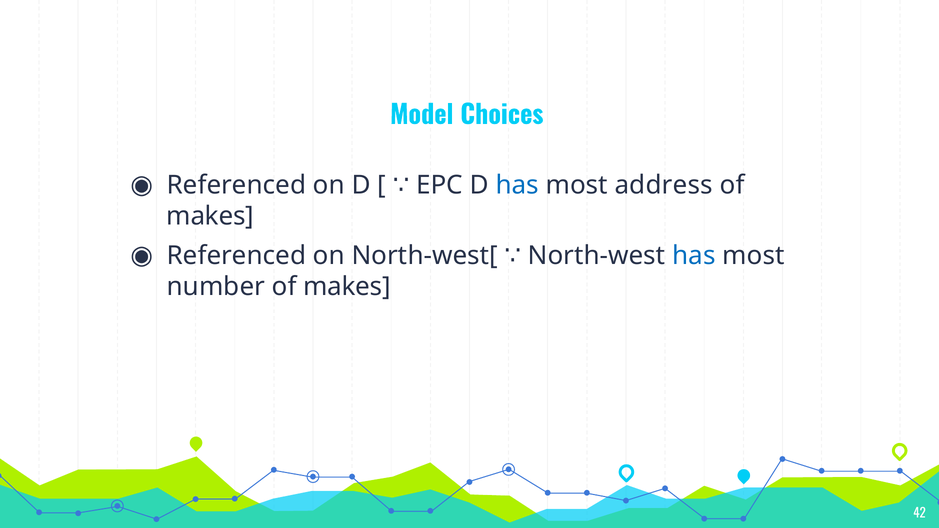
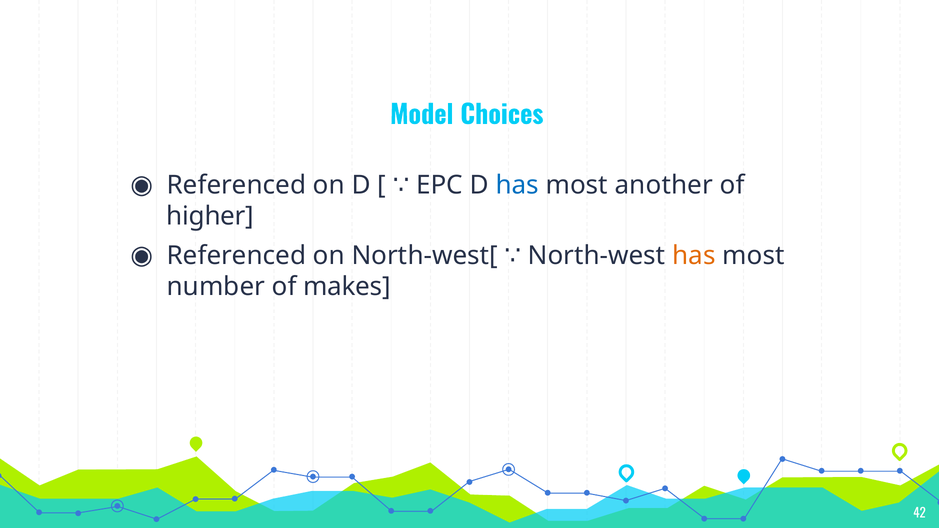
address: address -> another
makes at (210, 216): makes -> higher
has at (694, 255) colour: blue -> orange
